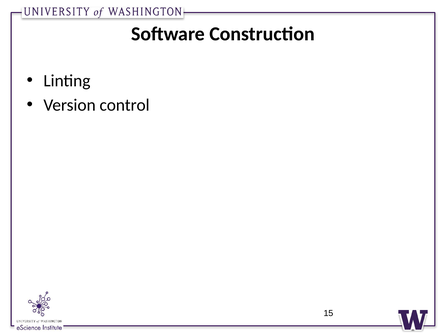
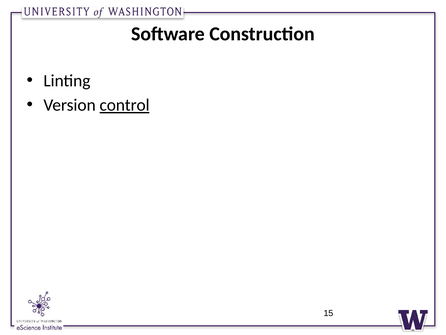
control underline: none -> present
